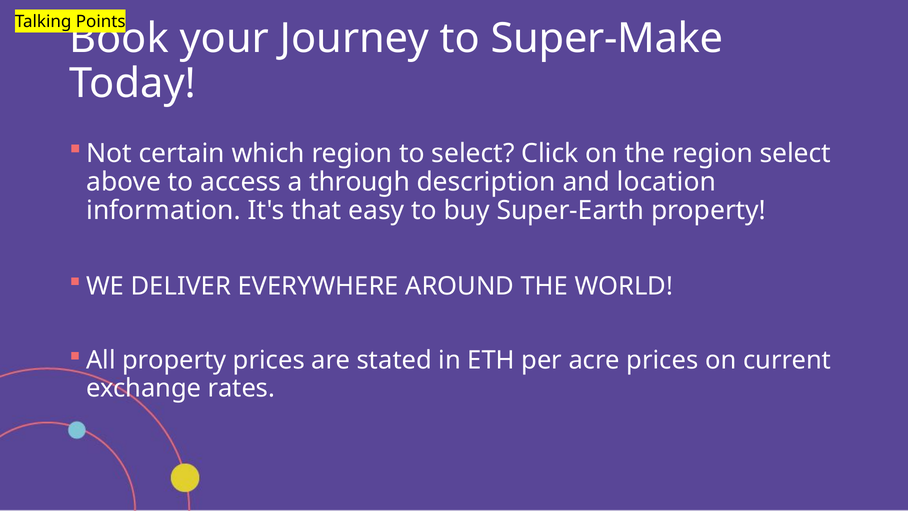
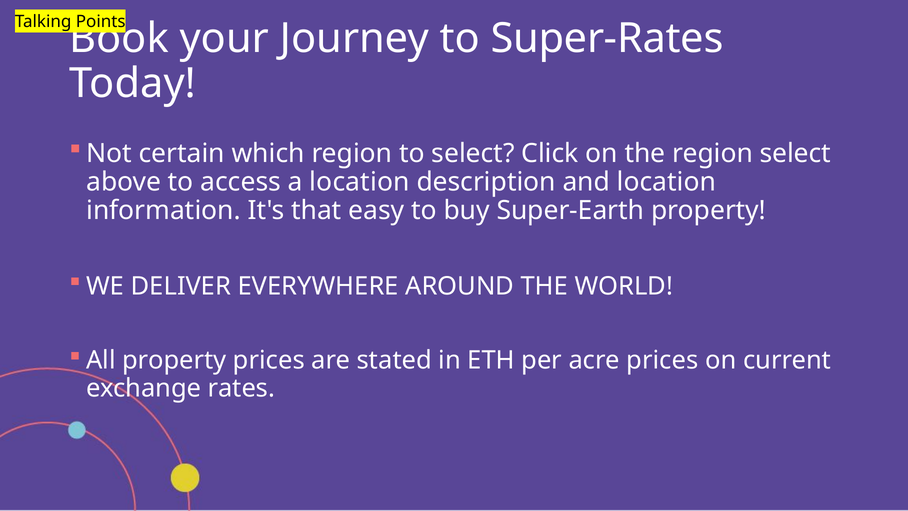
Super-Make: Super-Make -> Super-Rates
a through: through -> location
